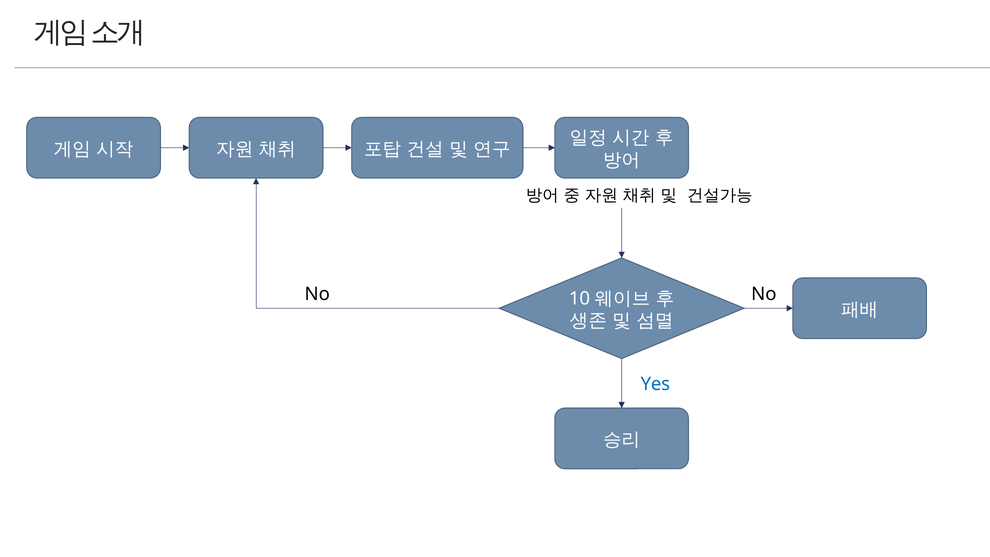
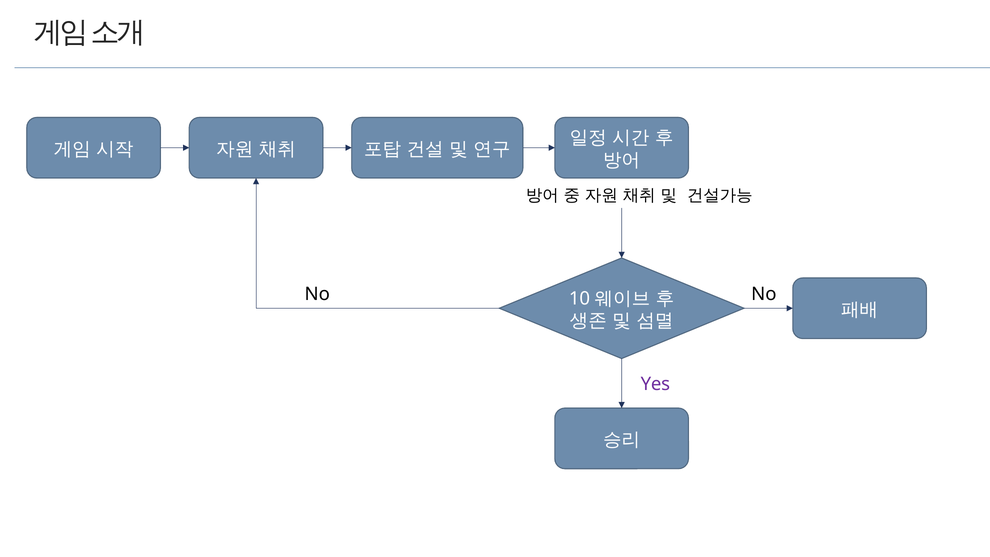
Yes colour: blue -> purple
